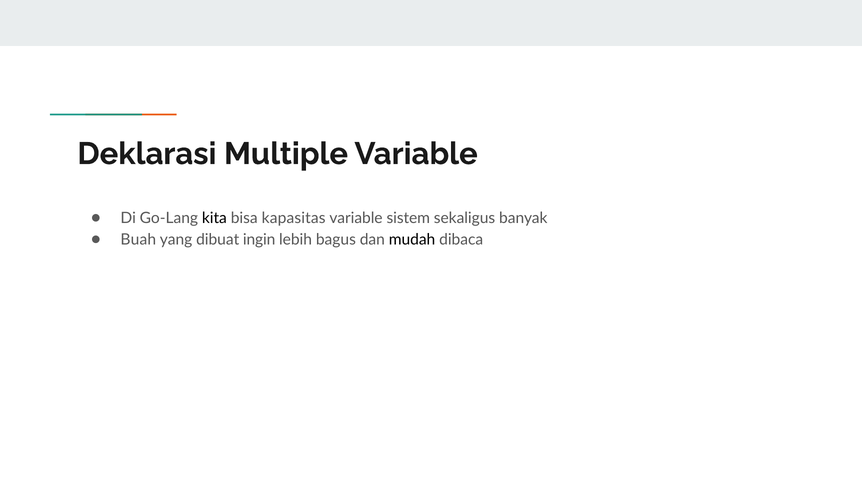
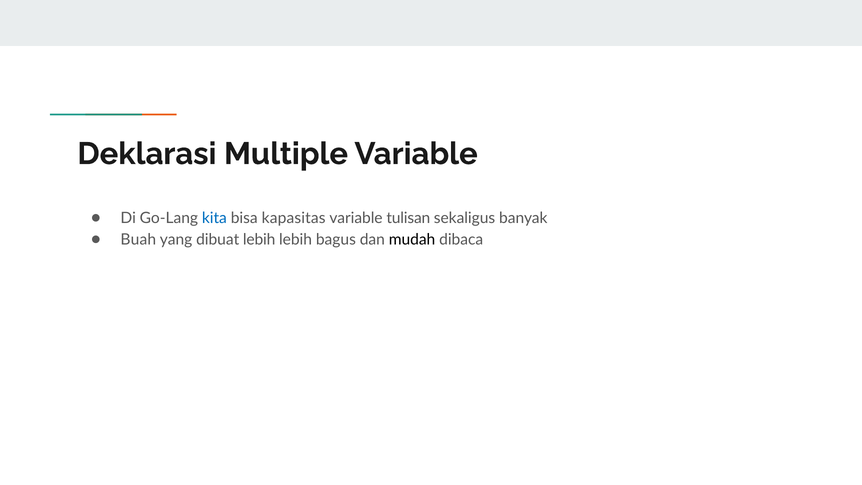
kita colour: black -> blue
sistem: sistem -> tulisan
dibuat ingin: ingin -> lebih
